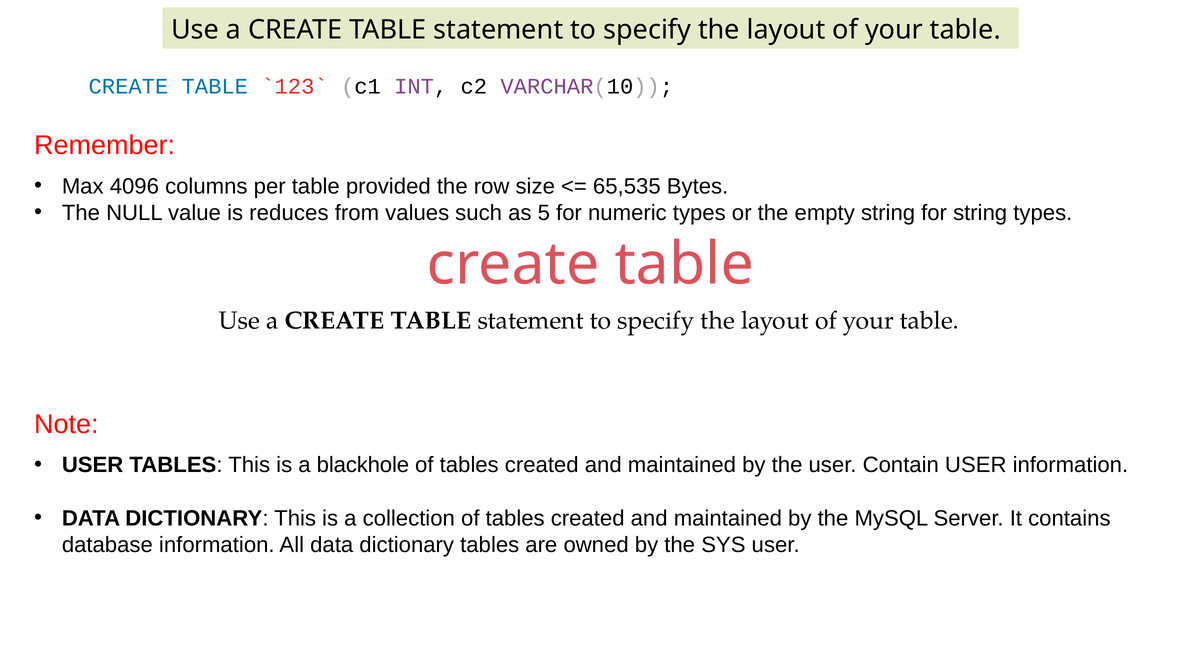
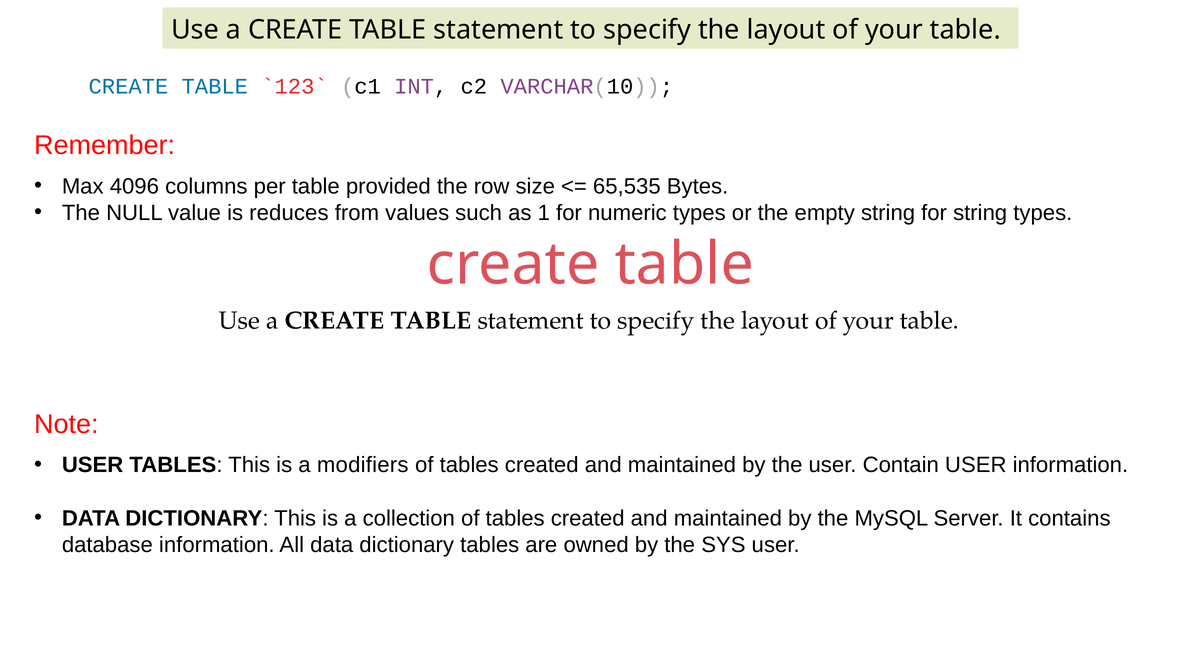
5: 5 -> 1
blackhole: blackhole -> modifiers
